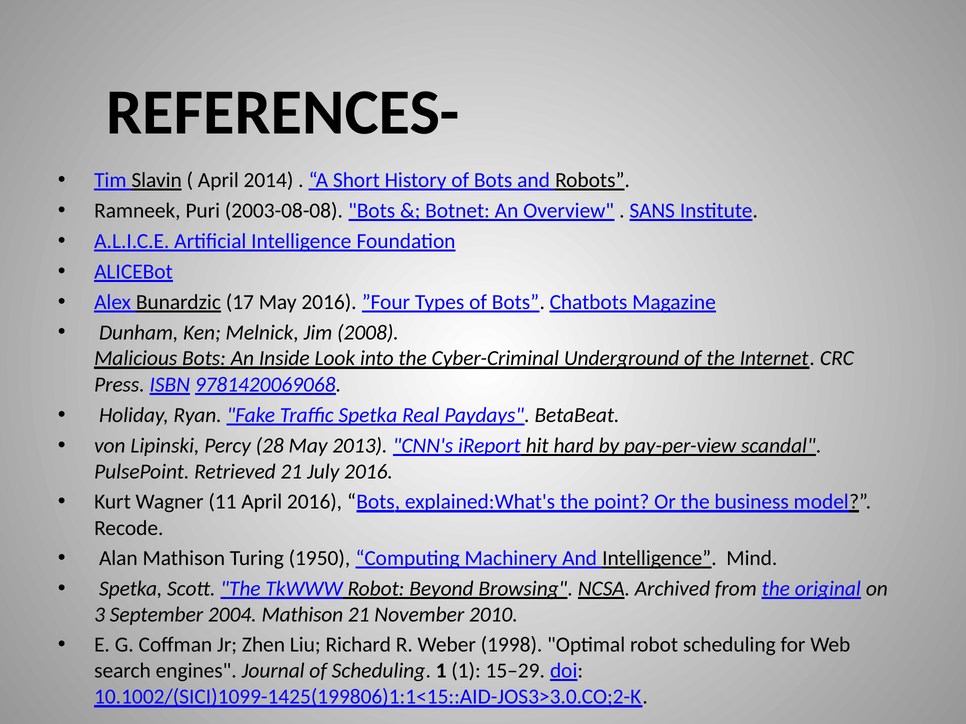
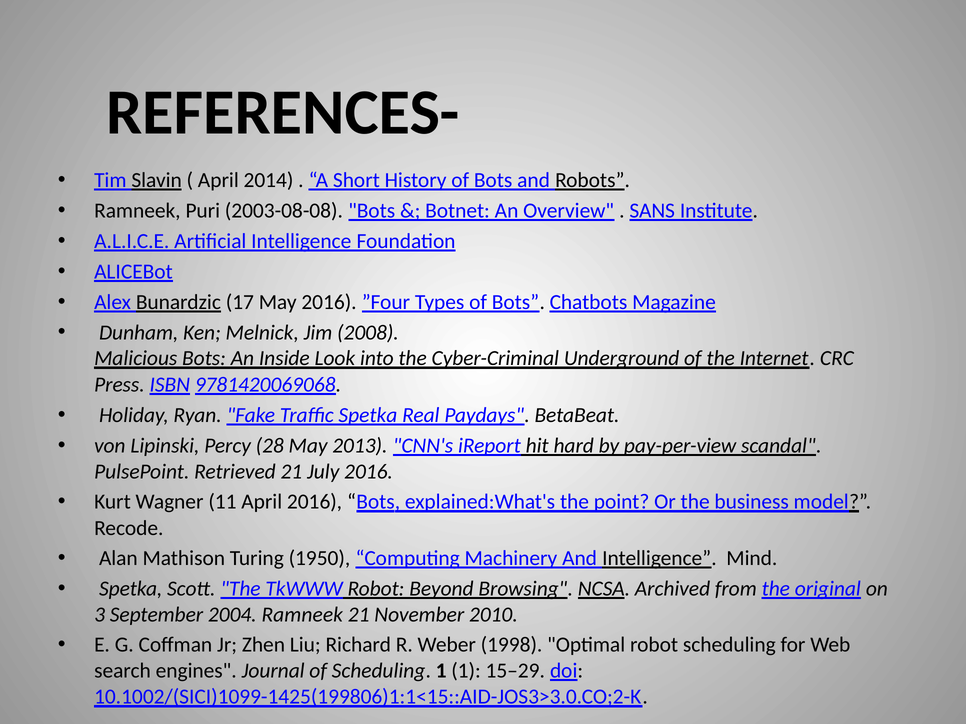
2004 Mathison: Mathison -> Ramneek
